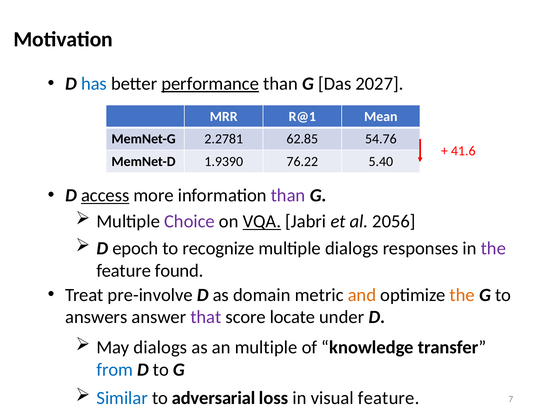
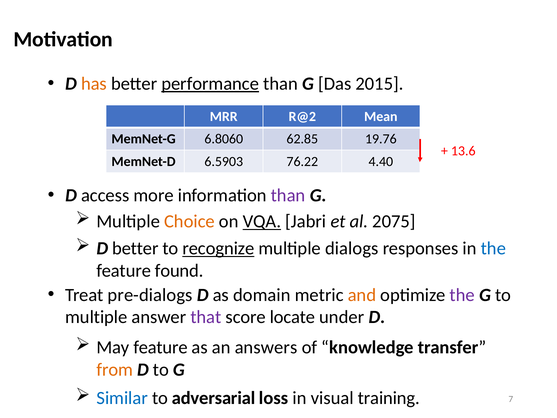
has colour: blue -> orange
2027: 2027 -> 2015
R@1: R@1 -> R@2
2.2781: 2.2781 -> 6.8060
54.76: 54.76 -> 19.76
41.6: 41.6 -> 13.6
1.9390: 1.9390 -> 6.5903
5.40: 5.40 -> 4.40
access underline: present -> none
Choice colour: purple -> orange
2056: 2056 -> 2075
D epoch: epoch -> better
recognize underline: none -> present
the at (493, 248) colour: purple -> blue
pre-involve: pre-involve -> pre-dialogs
the at (462, 295) colour: orange -> purple
answers at (96, 317): answers -> multiple
May dialogs: dialogs -> feature
an multiple: multiple -> answers
from colour: blue -> orange
visual feature: feature -> training
